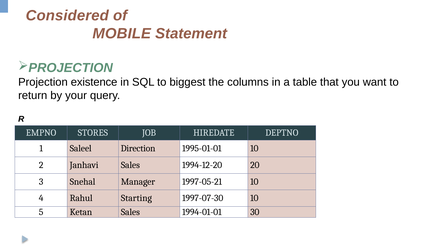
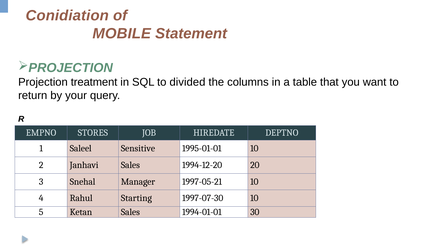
Considered: Considered -> Conidiation
existence: existence -> treatment
biggest: biggest -> divided
Direction: Direction -> Sensitive
